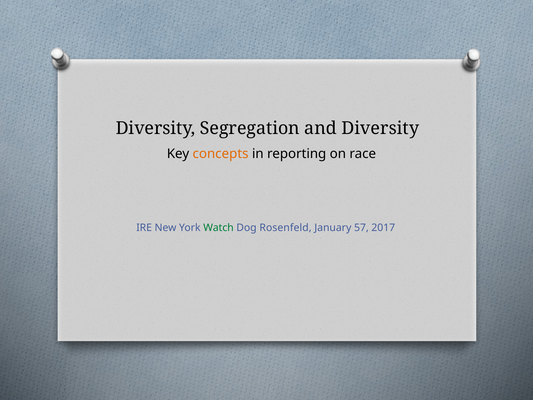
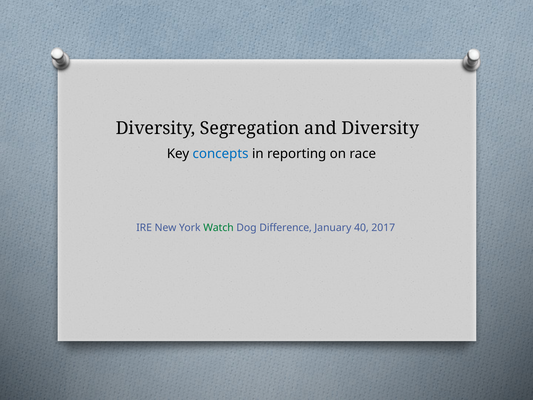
concepts colour: orange -> blue
Rosenfeld: Rosenfeld -> Difference
57: 57 -> 40
